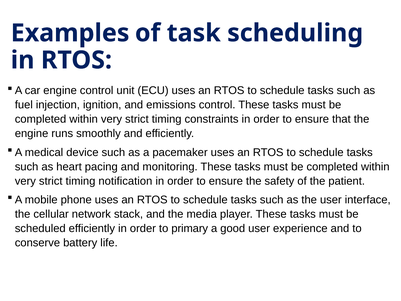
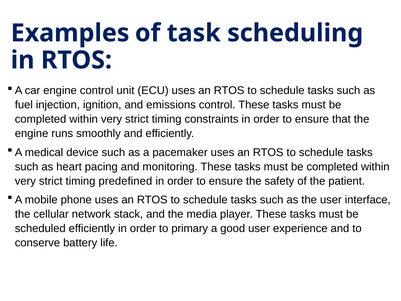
notification: notification -> predefined
